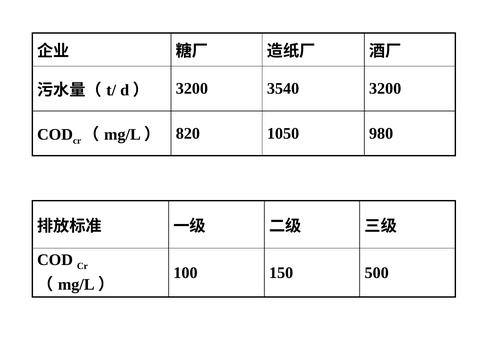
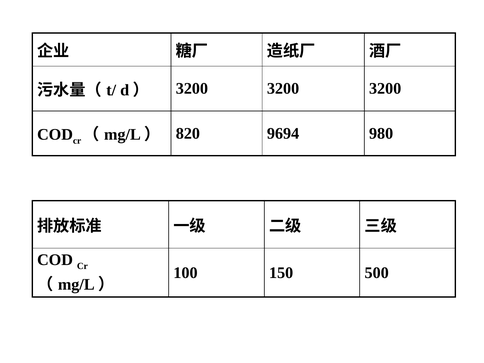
d） 3200 3540: 3540 -> 3200
1050: 1050 -> 9694
